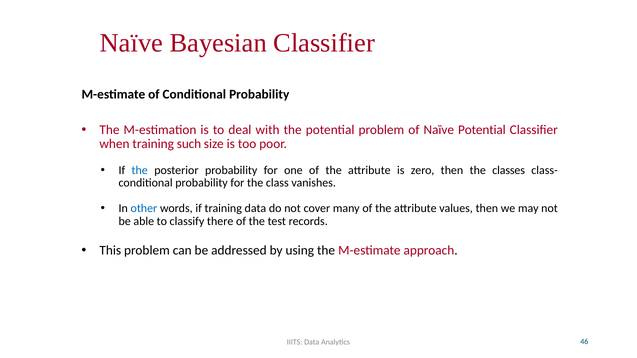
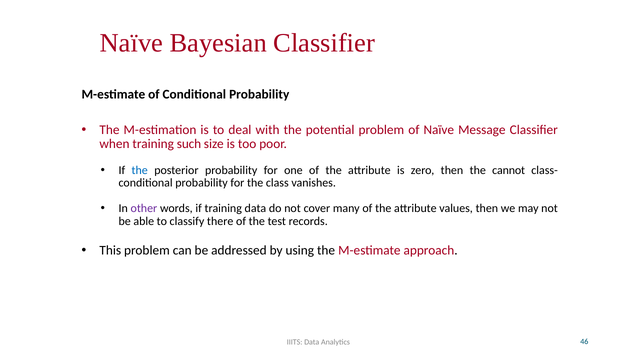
Naïve Potential: Potential -> Message
classes: classes -> cannot
other colour: blue -> purple
